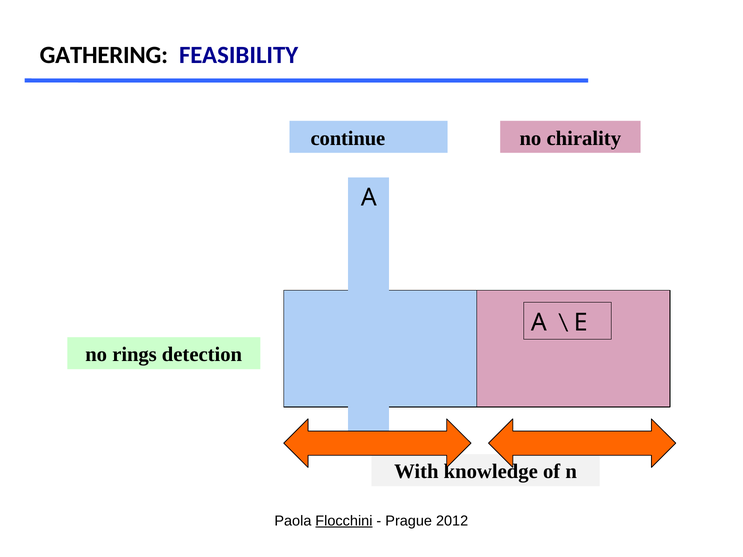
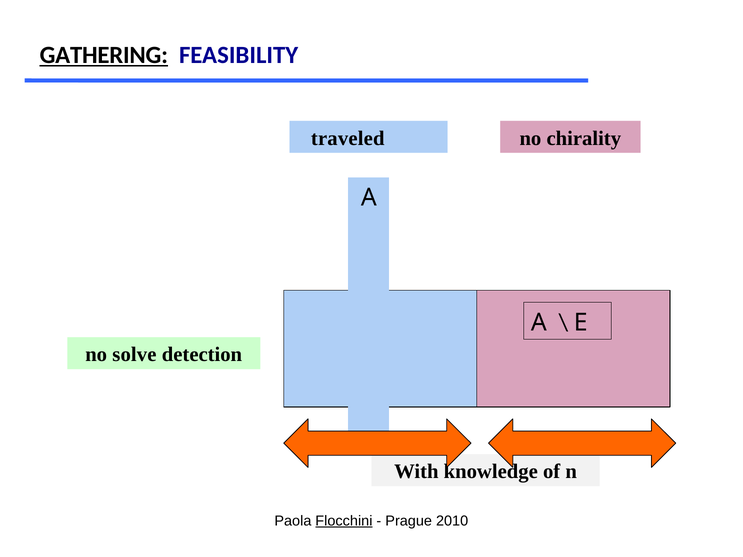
GATHERING underline: none -> present
continue: continue -> traveled
rings: rings -> solve
2012: 2012 -> 2010
